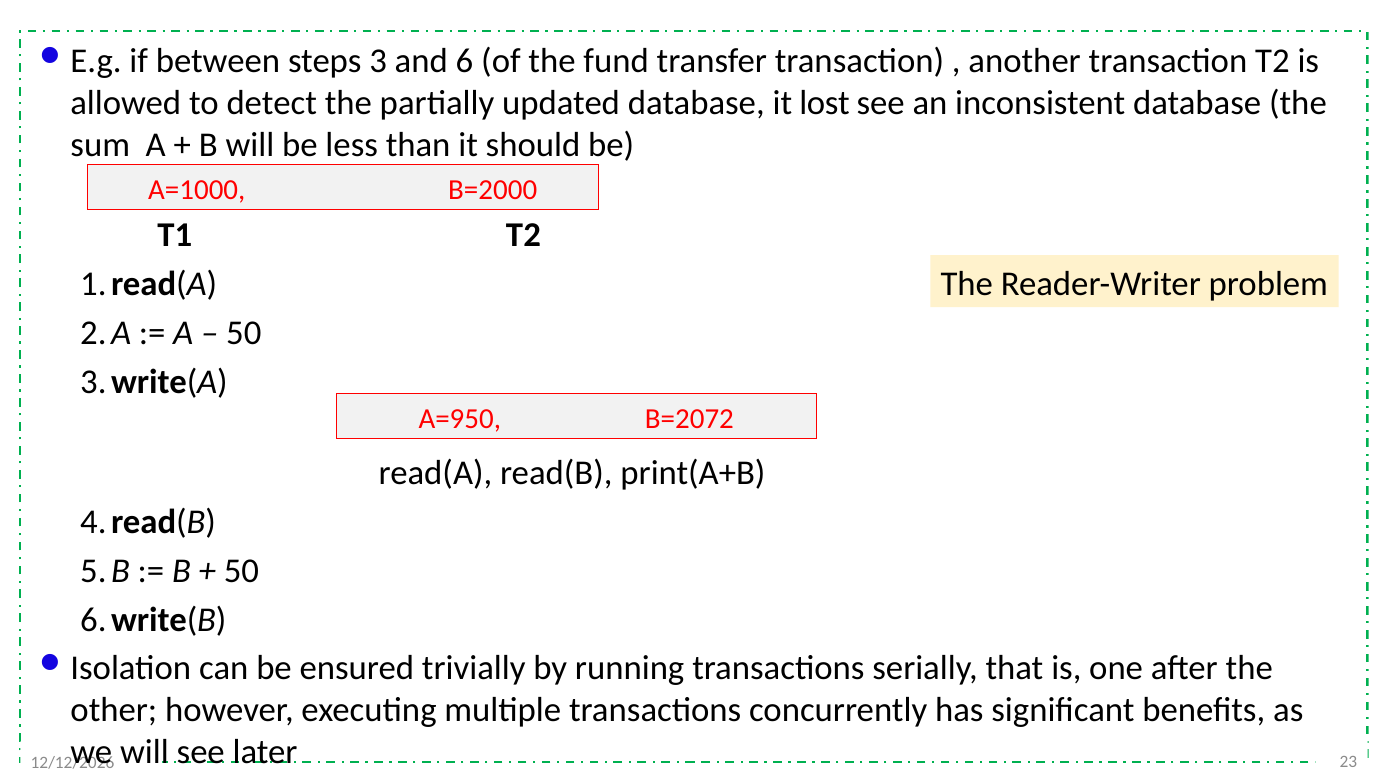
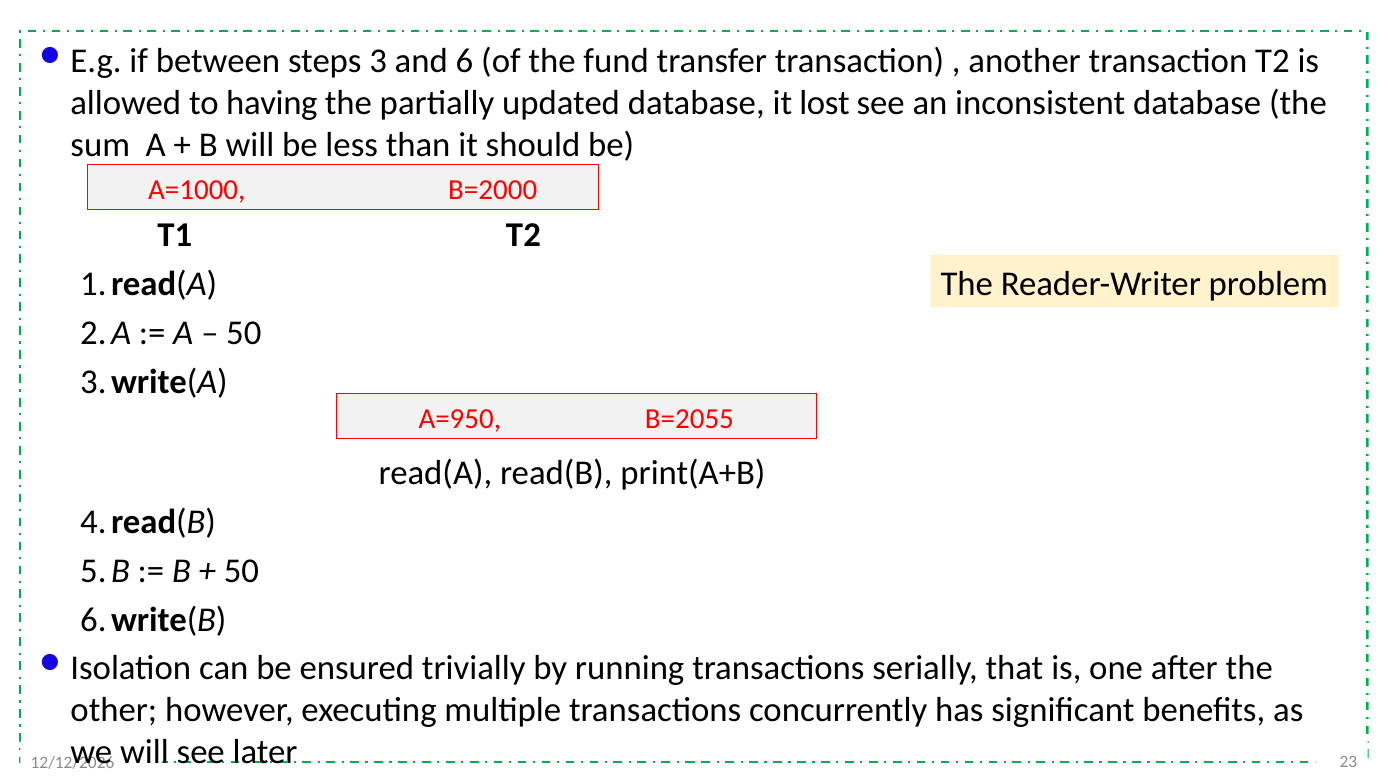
detect: detect -> having
B=2072: B=2072 -> B=2055
